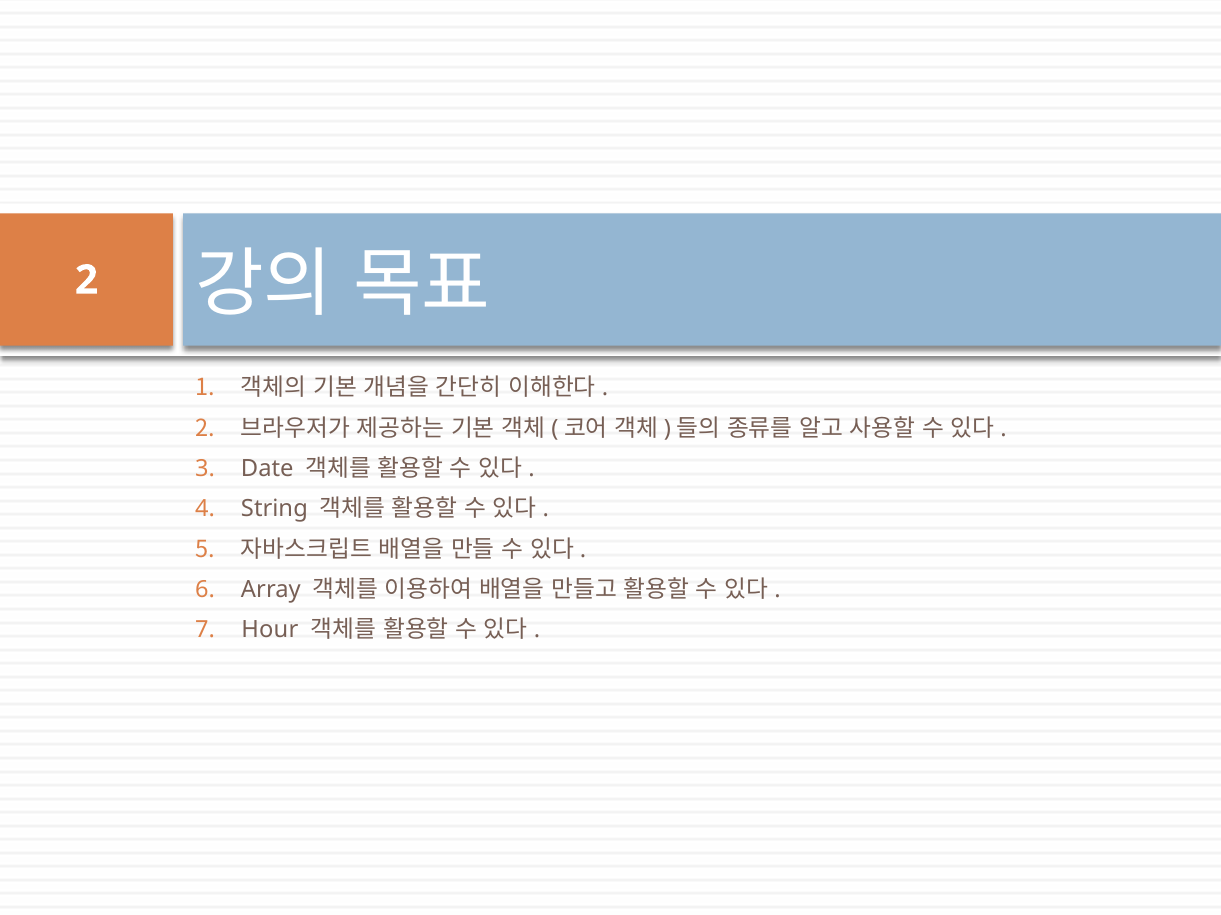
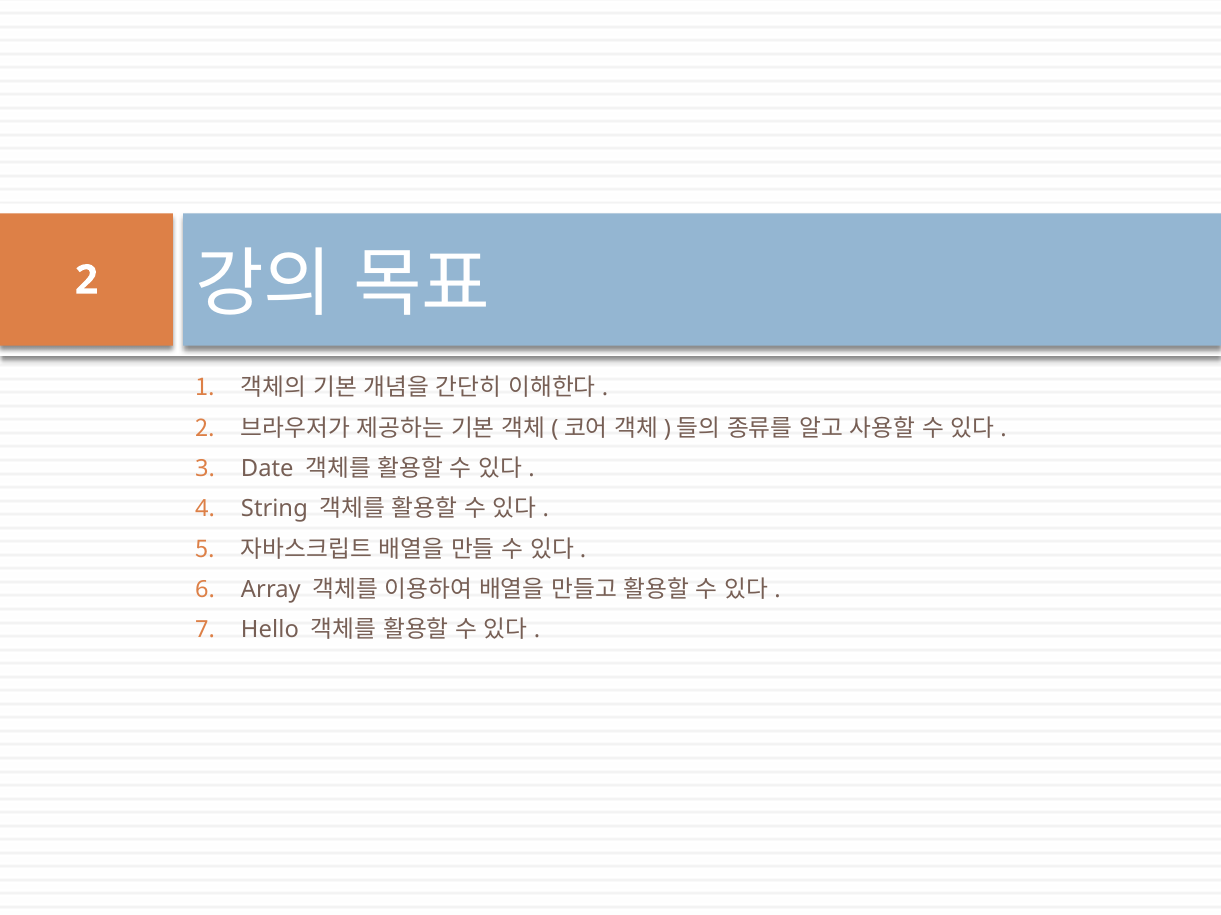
Hour: Hour -> Hello
